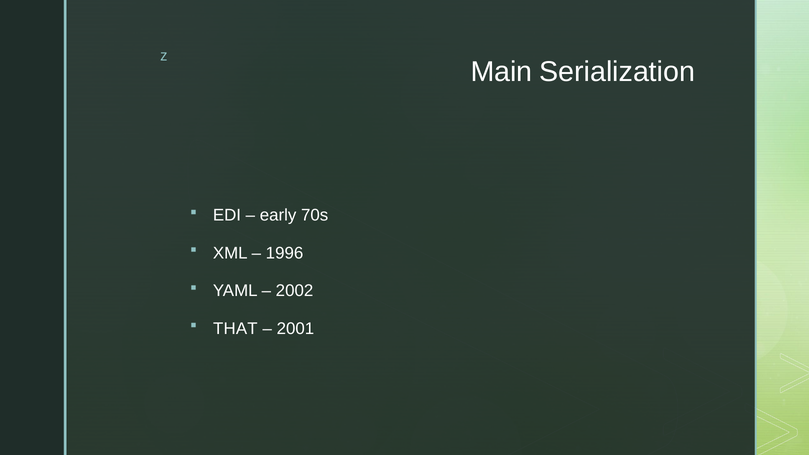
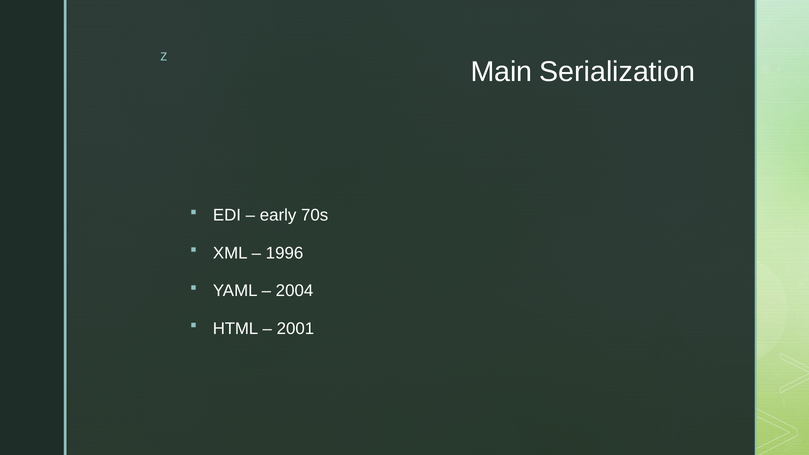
2002: 2002 -> 2004
THAT: THAT -> HTML
